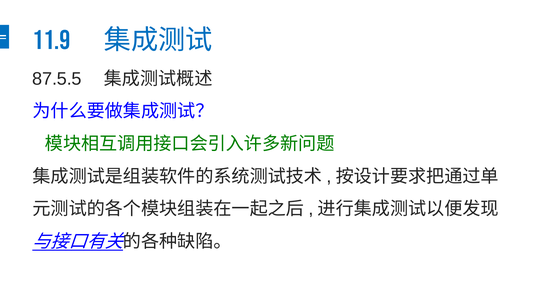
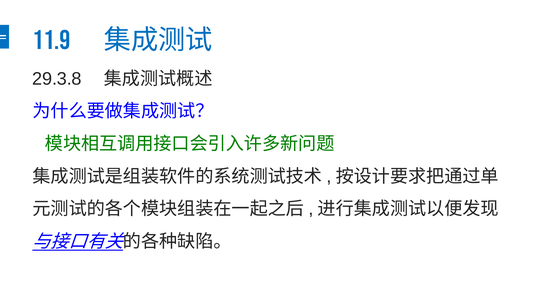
87.5.5: 87.5.5 -> 29.3.8
